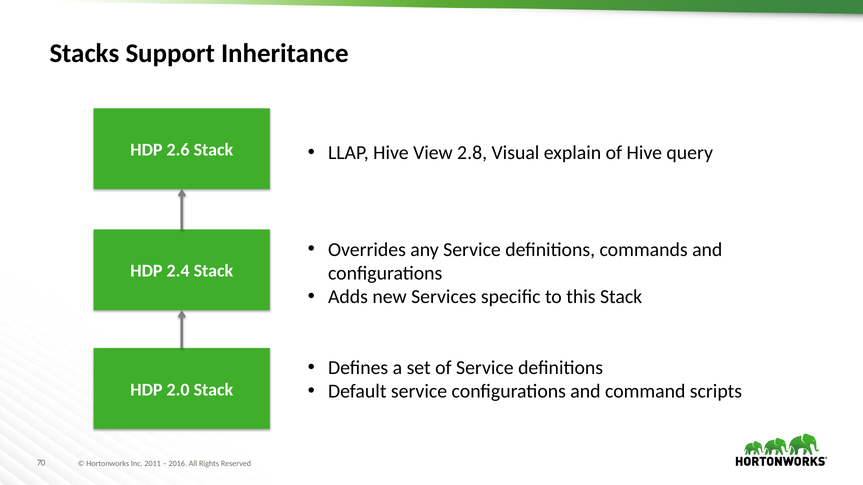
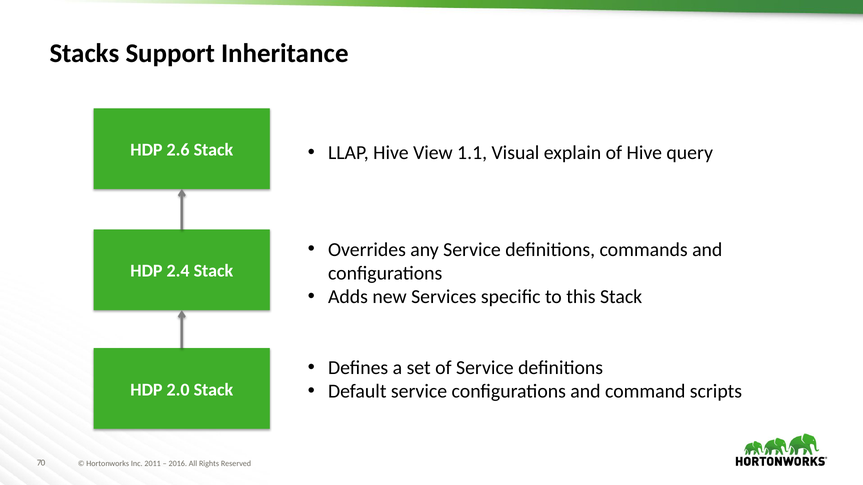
2.8: 2.8 -> 1.1
